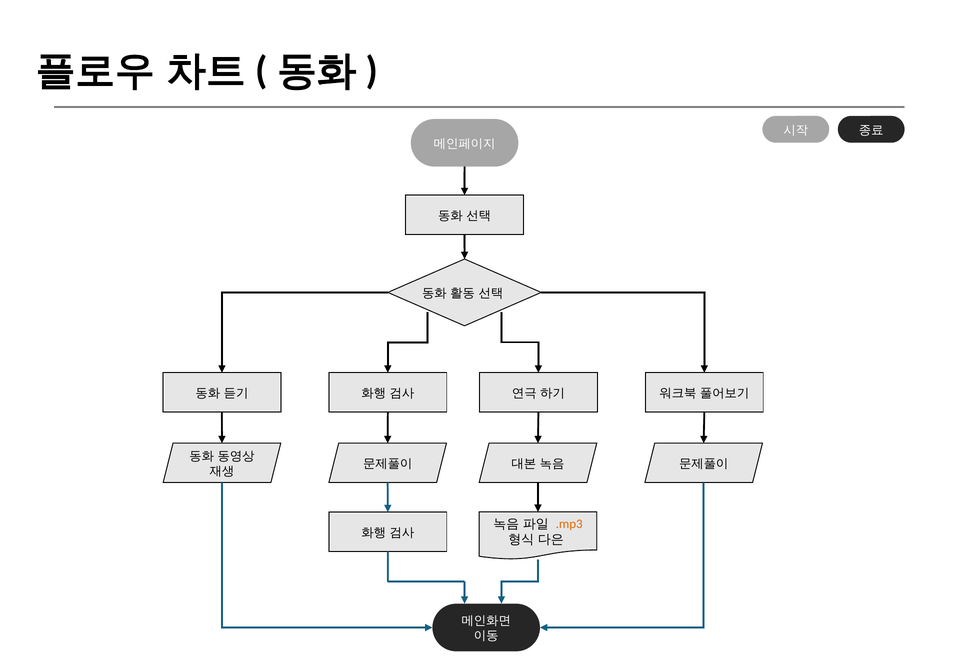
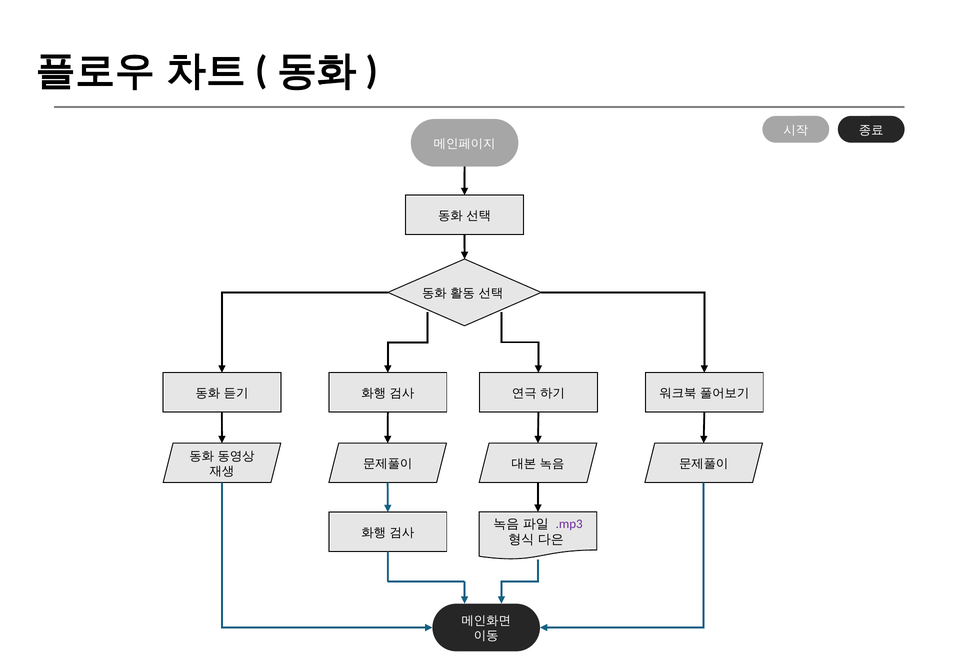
.mp3 colour: orange -> purple
